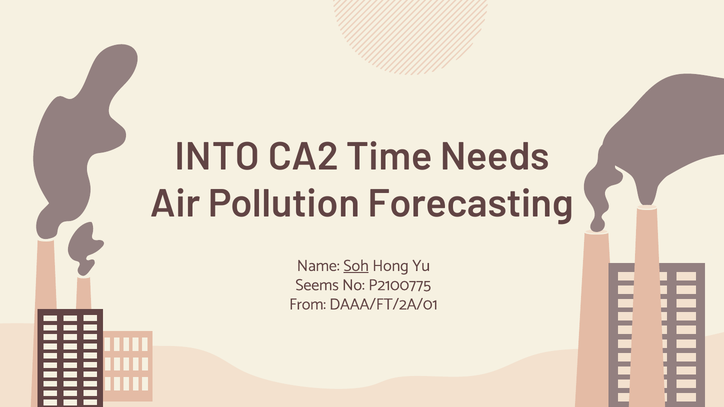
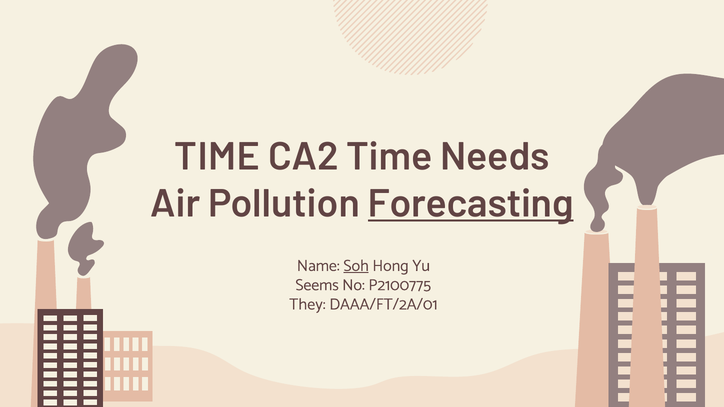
INTO at (217, 157): INTO -> TIME
Forecasting underline: none -> present
From: From -> They
